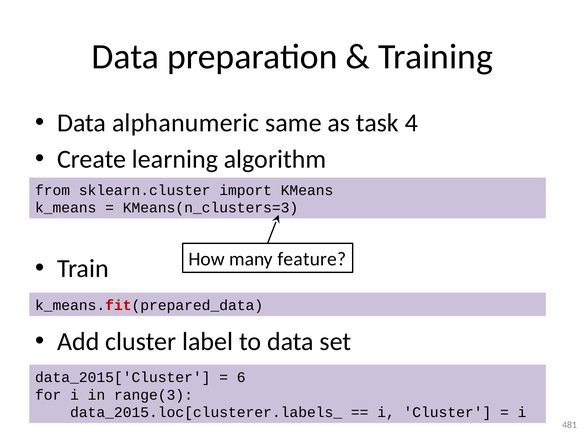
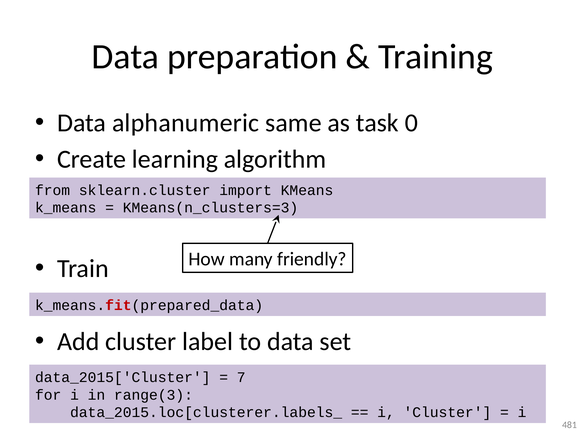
4: 4 -> 0
feature: feature -> friendly
6: 6 -> 7
